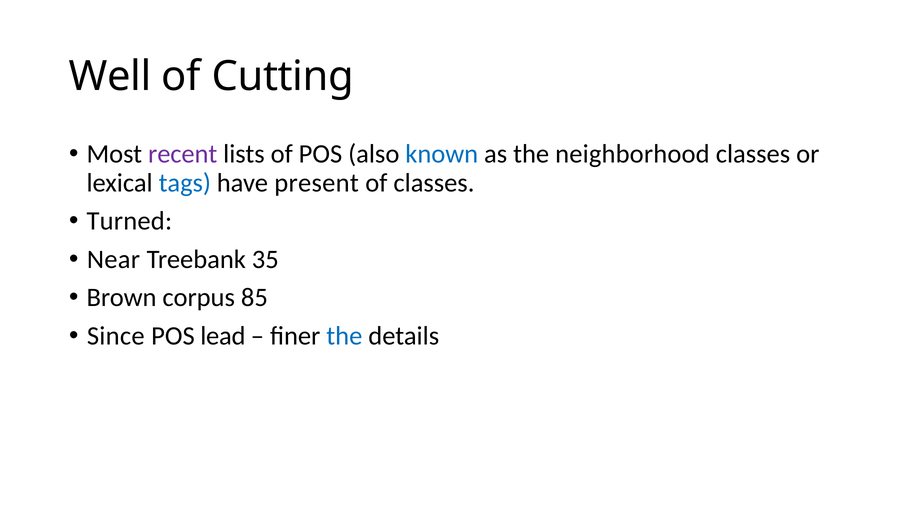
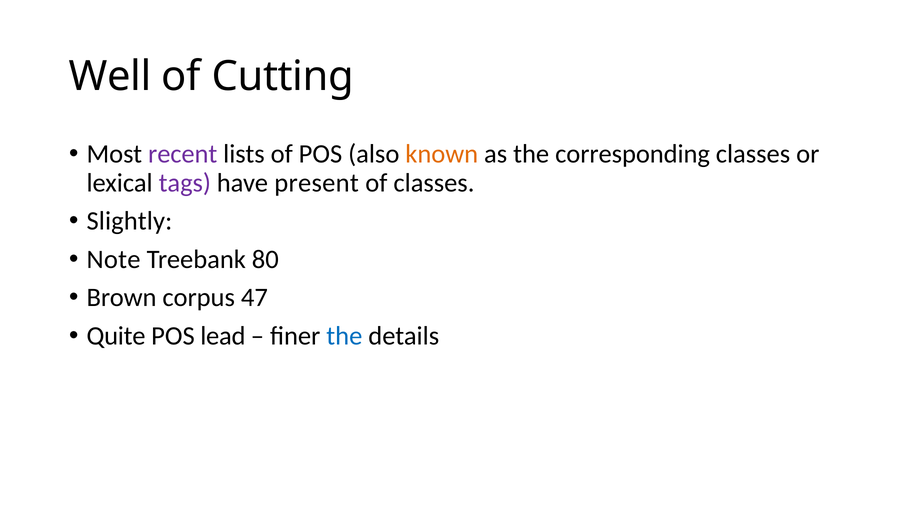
known colour: blue -> orange
neighborhood: neighborhood -> corresponding
tags colour: blue -> purple
Turned: Turned -> Slightly
Near: Near -> Note
35: 35 -> 80
85: 85 -> 47
Since: Since -> Quite
